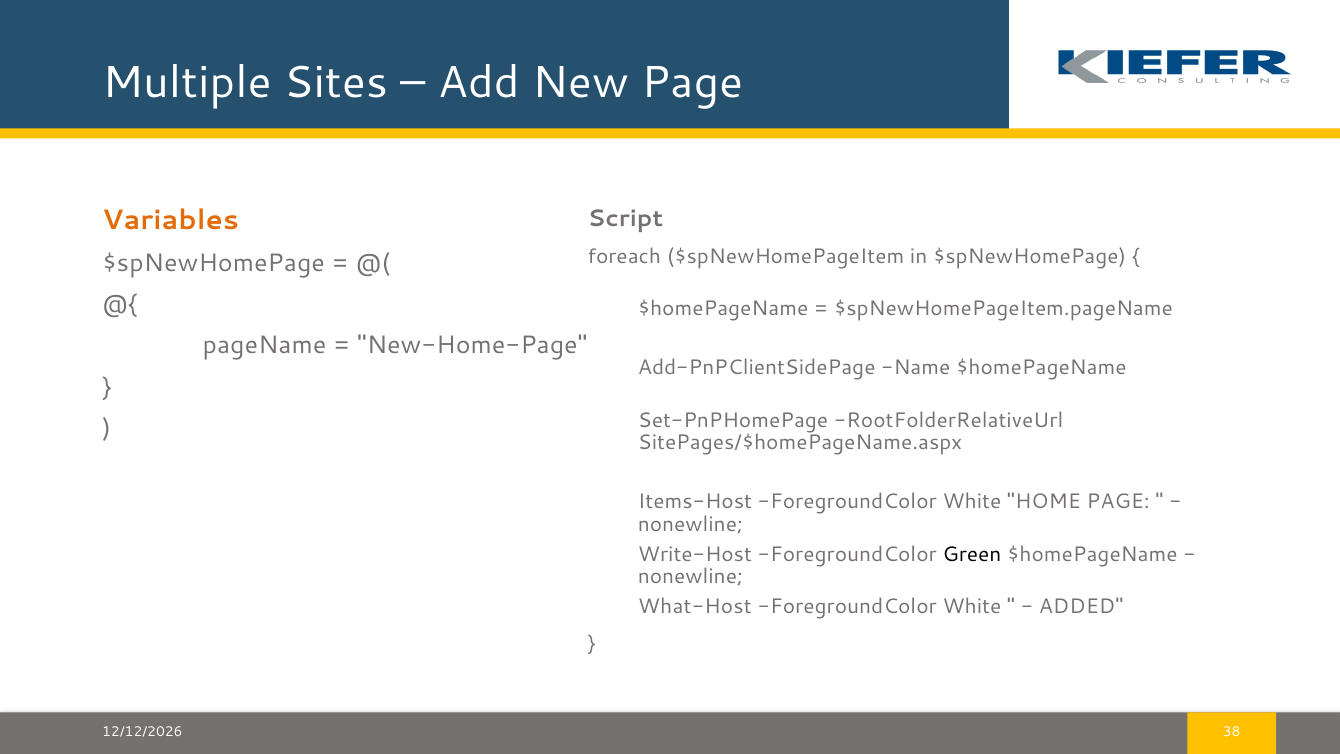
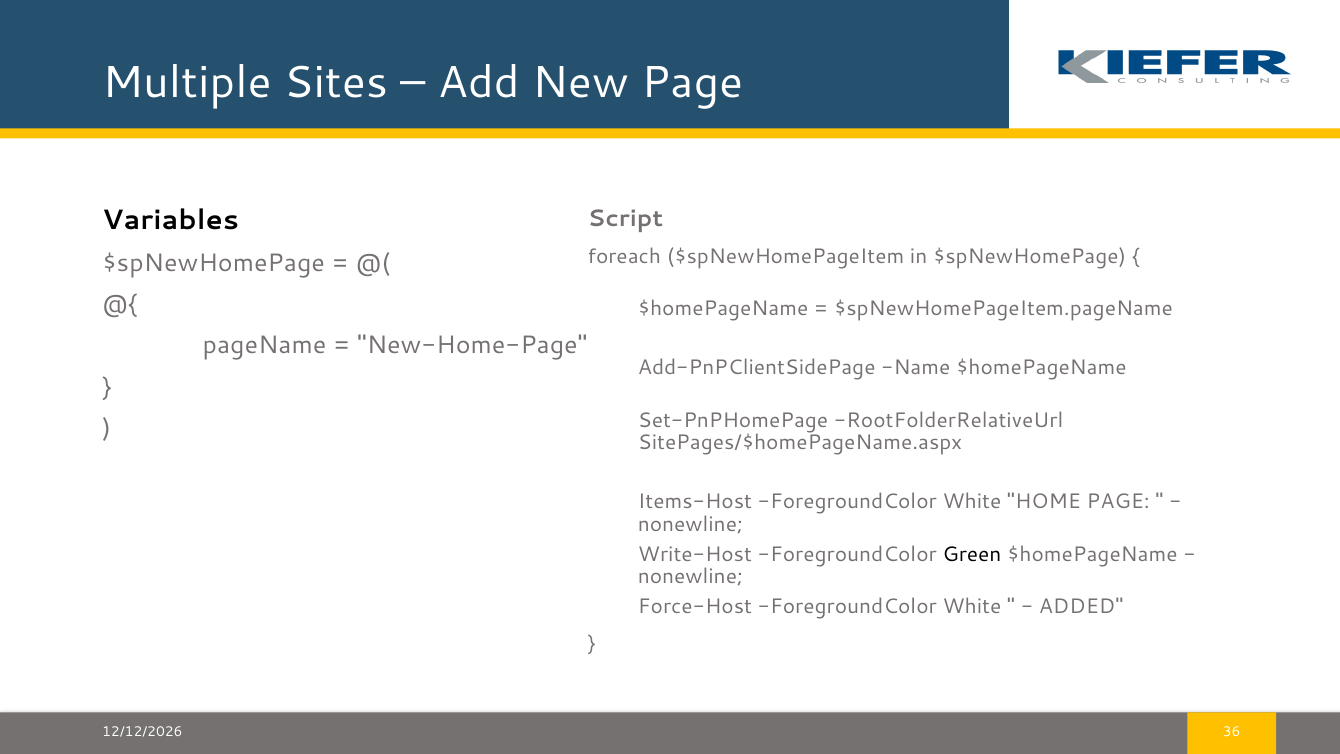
Variables colour: orange -> black
What-Host: What-Host -> Force-Host
38: 38 -> 36
